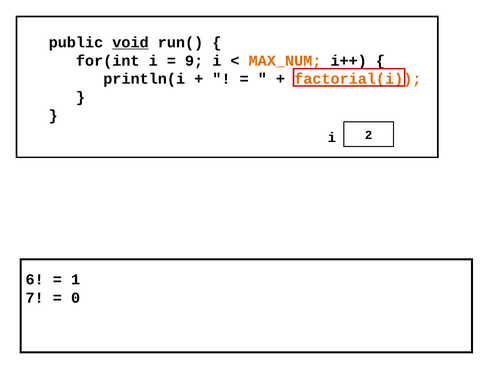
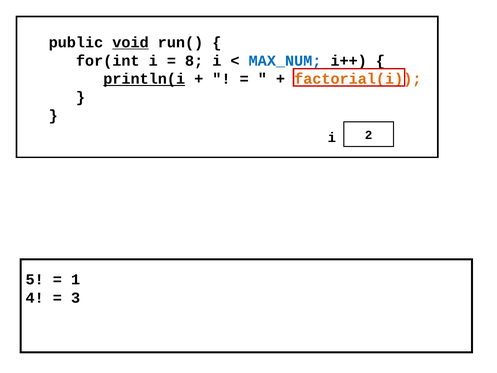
9: 9 -> 8
MAX_NUM colour: orange -> blue
println(i underline: none -> present
6: 6 -> 5
7: 7 -> 4
0: 0 -> 3
